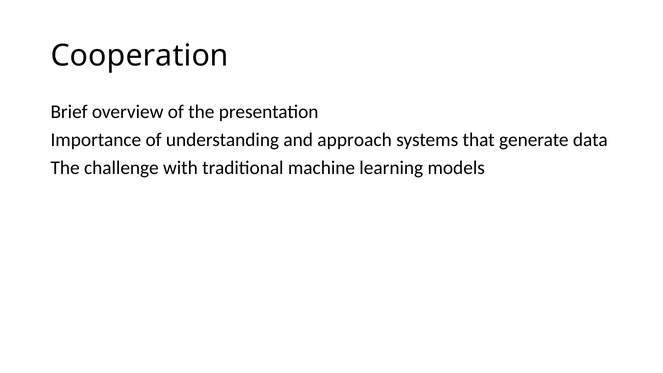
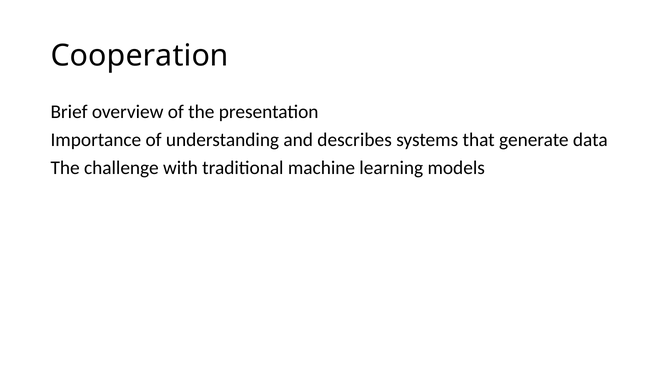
approach: approach -> describes
